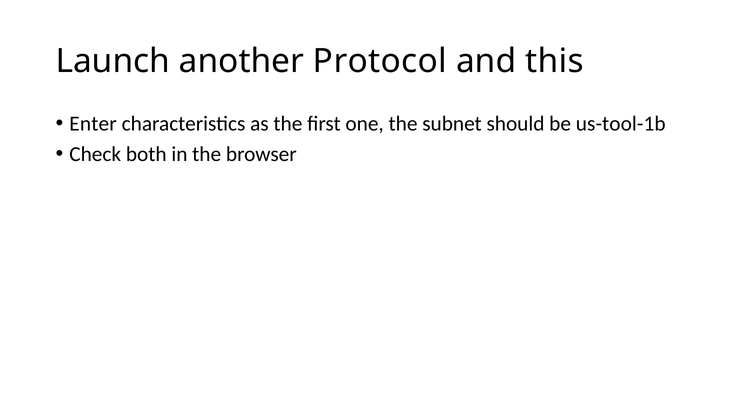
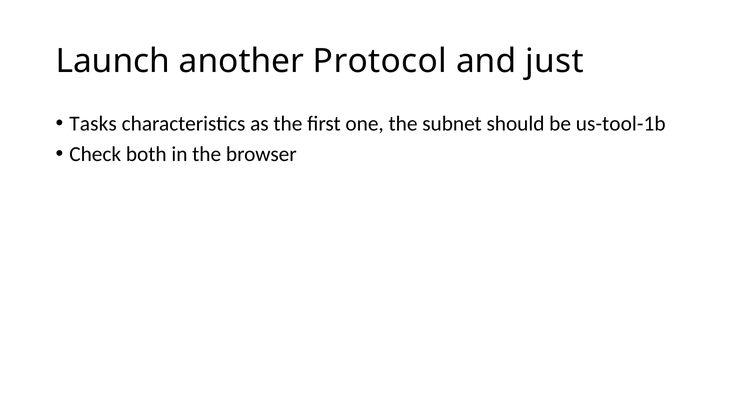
this: this -> just
Enter: Enter -> Tasks
